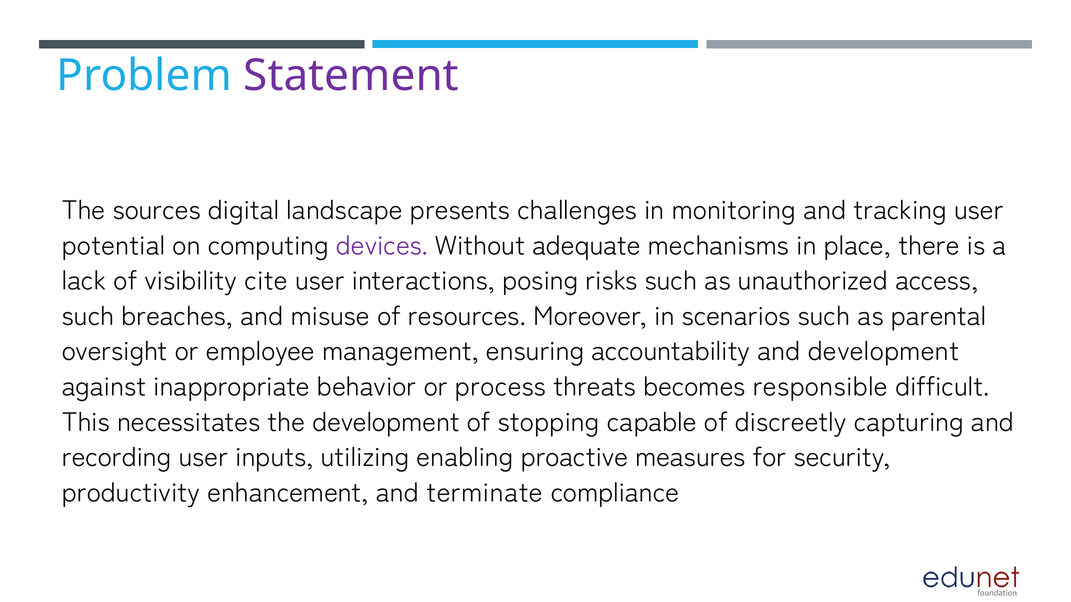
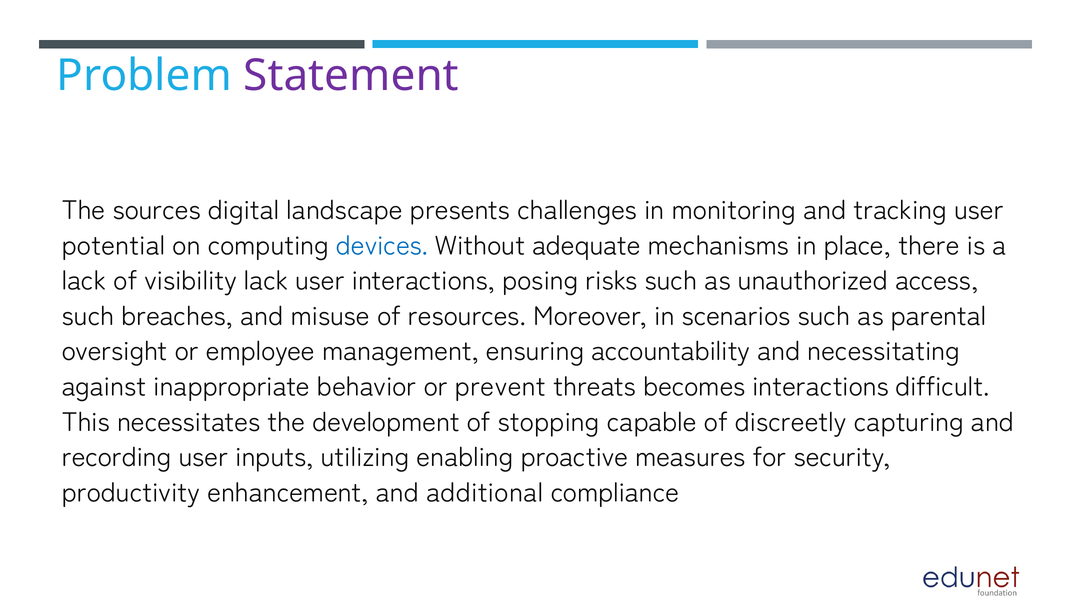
devices colour: purple -> blue
visibility cite: cite -> lack
and development: development -> necessitating
process: process -> prevent
becomes responsible: responsible -> interactions
terminate: terminate -> additional
